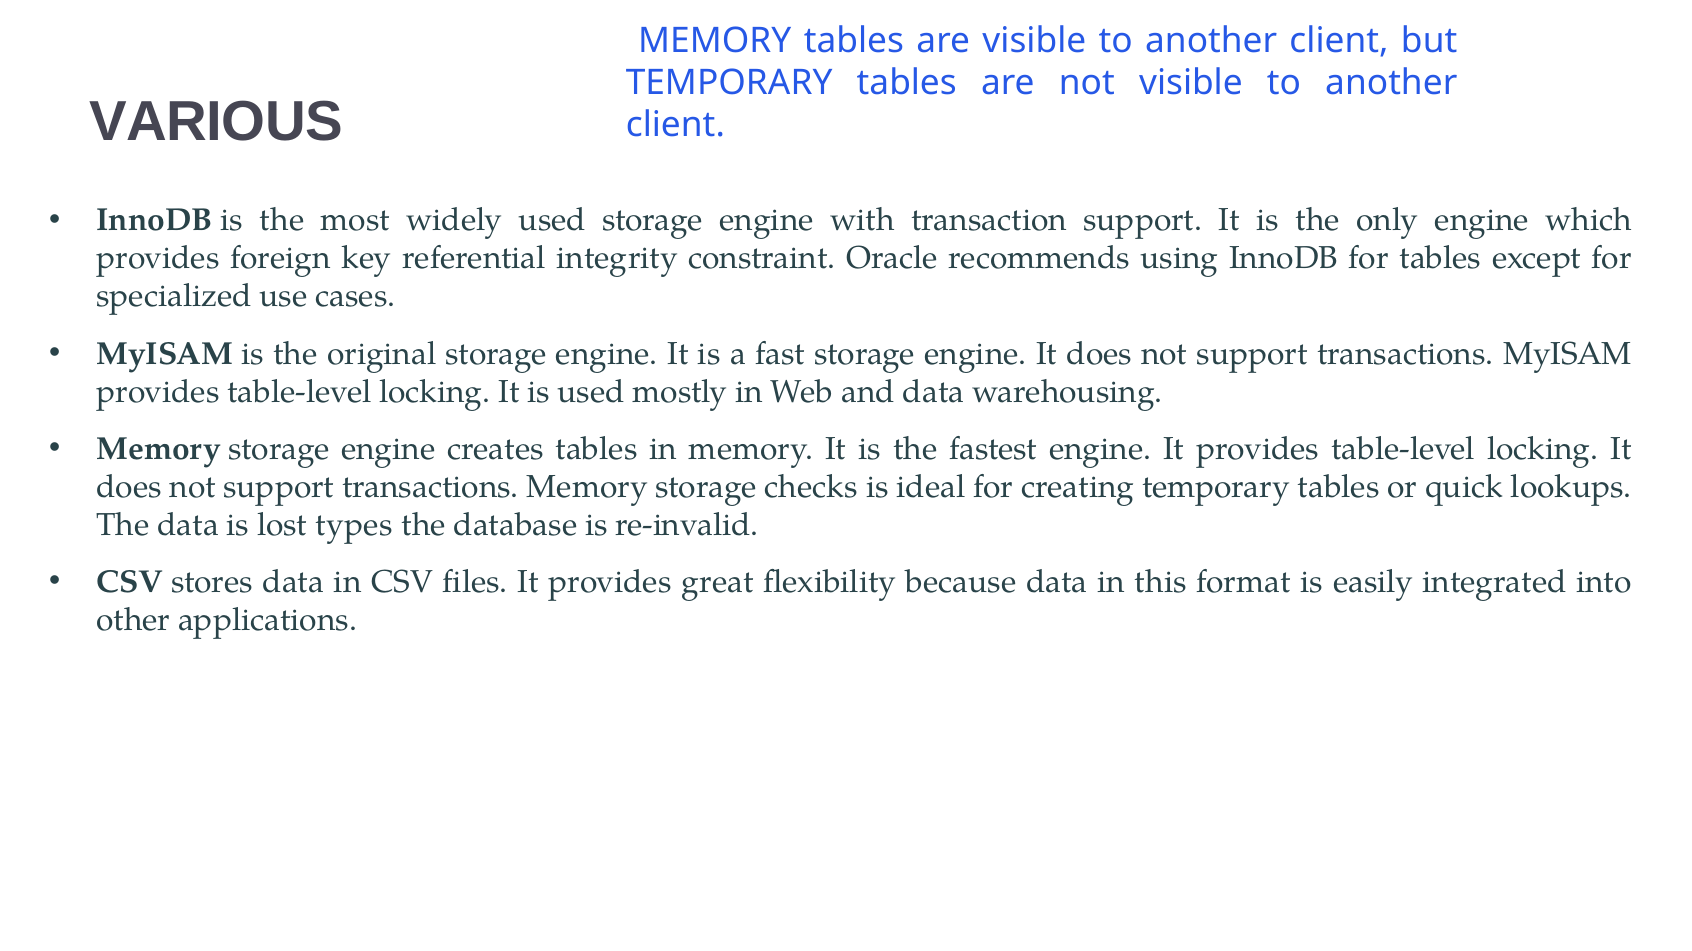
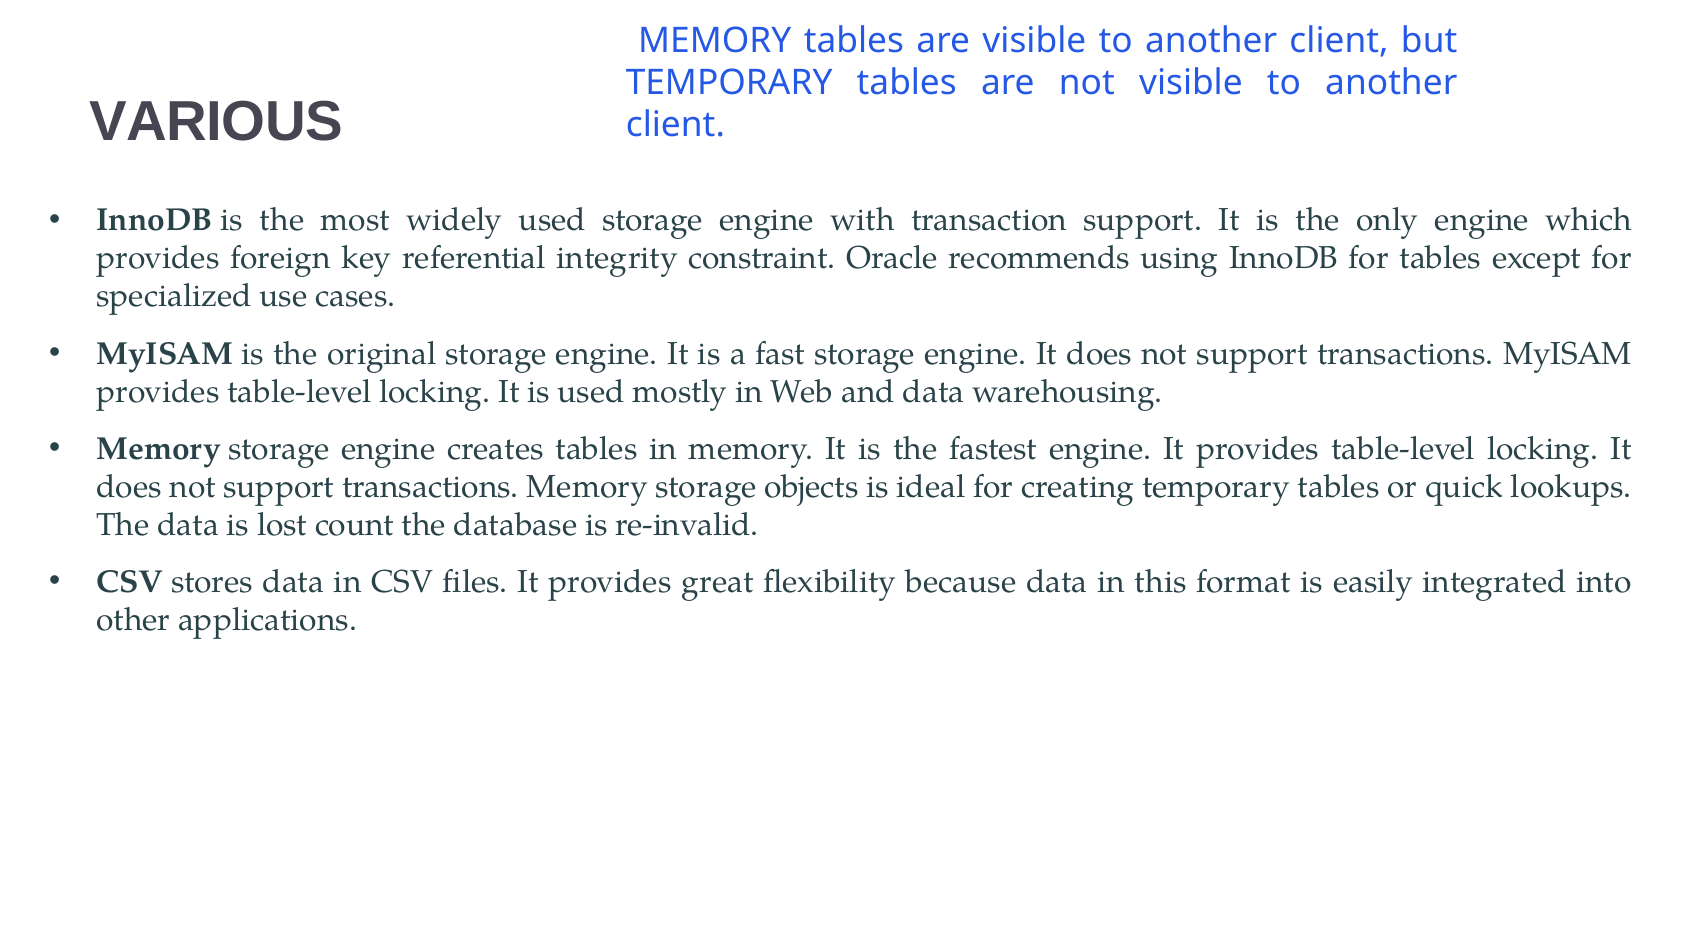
checks: checks -> objects
types: types -> count
